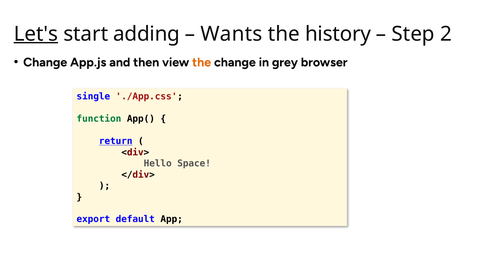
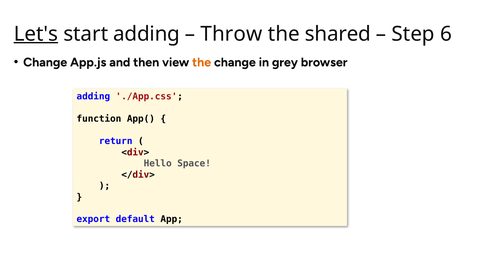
Wants: Wants -> Throw
history: history -> shared
2: 2 -> 6
single at (93, 96): single -> adding
function colour: green -> black
return underline: present -> none
